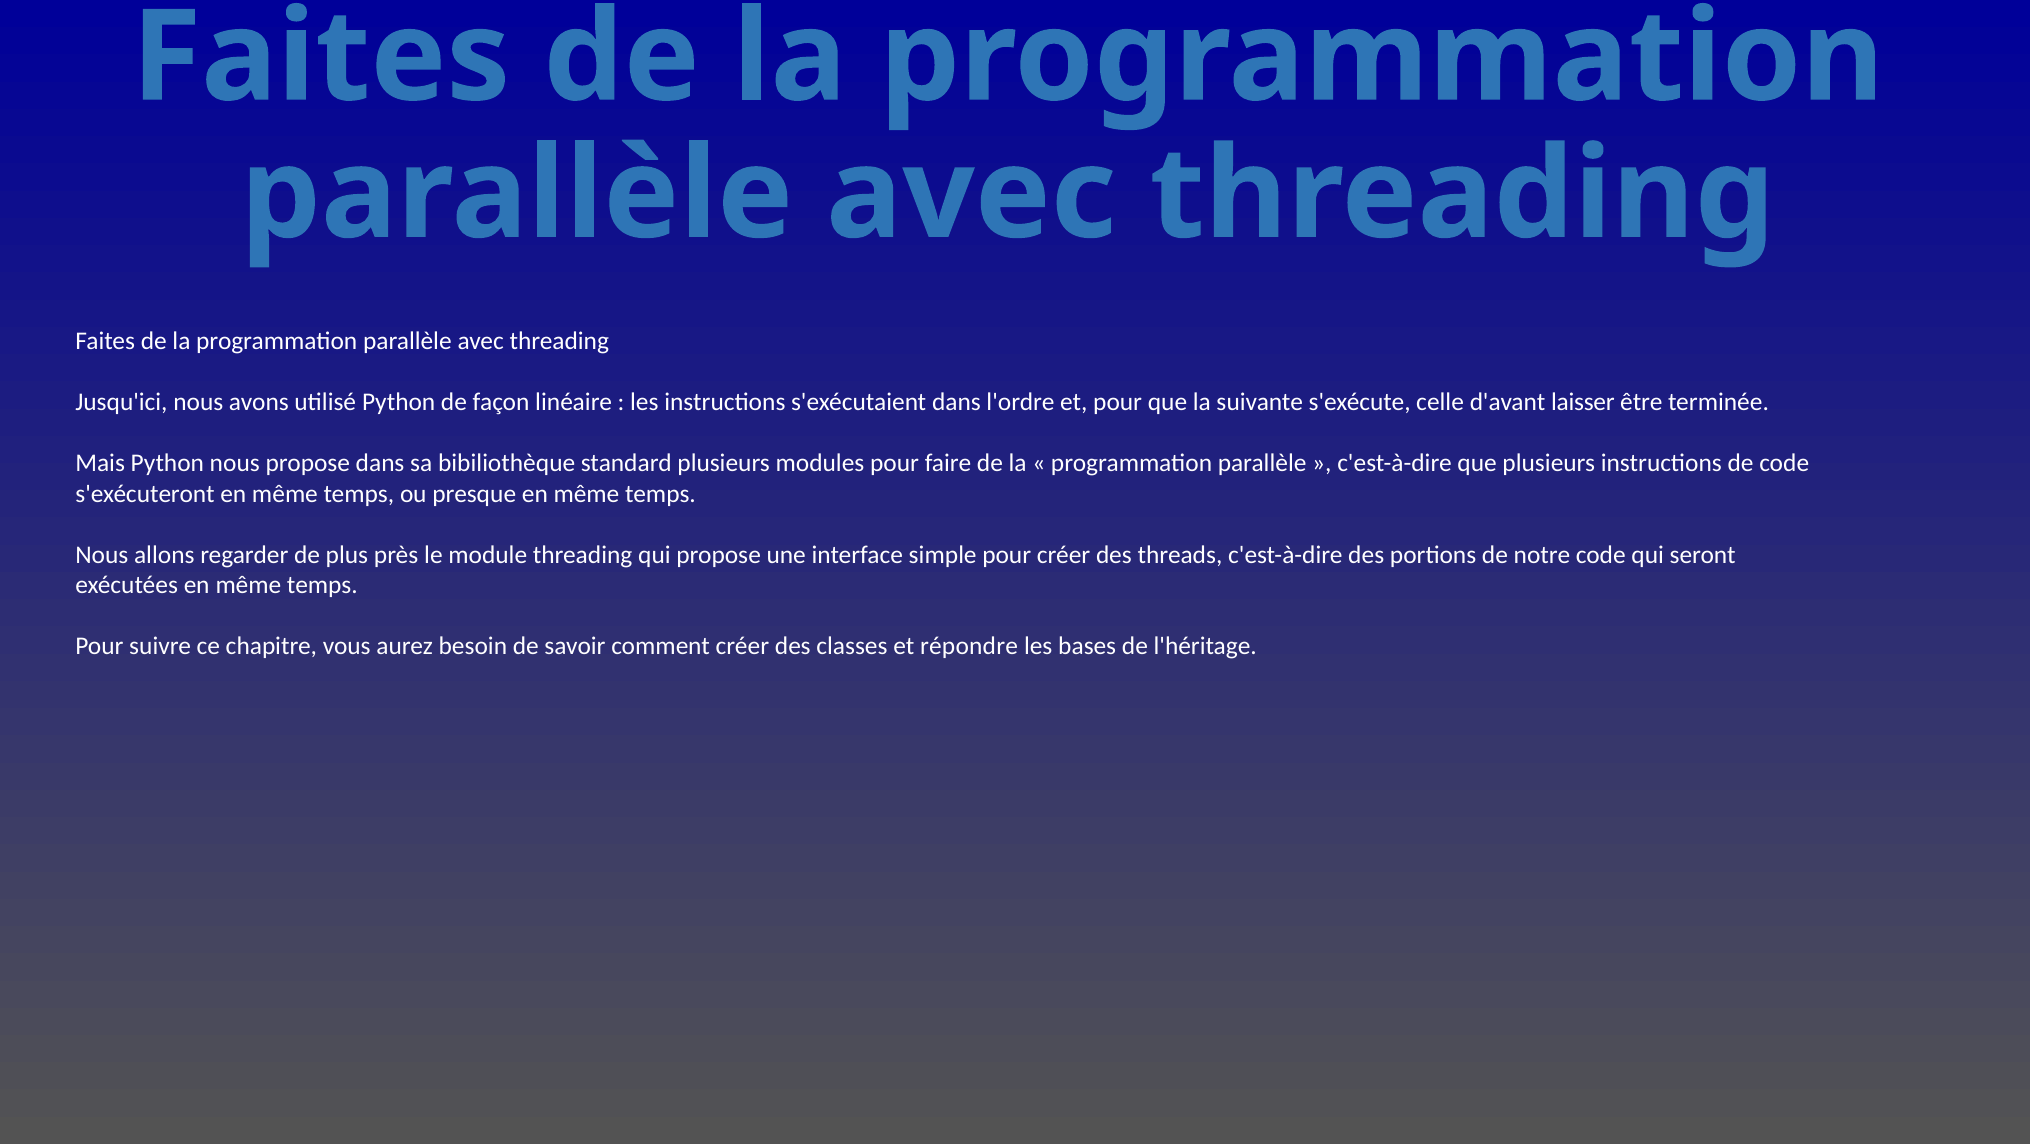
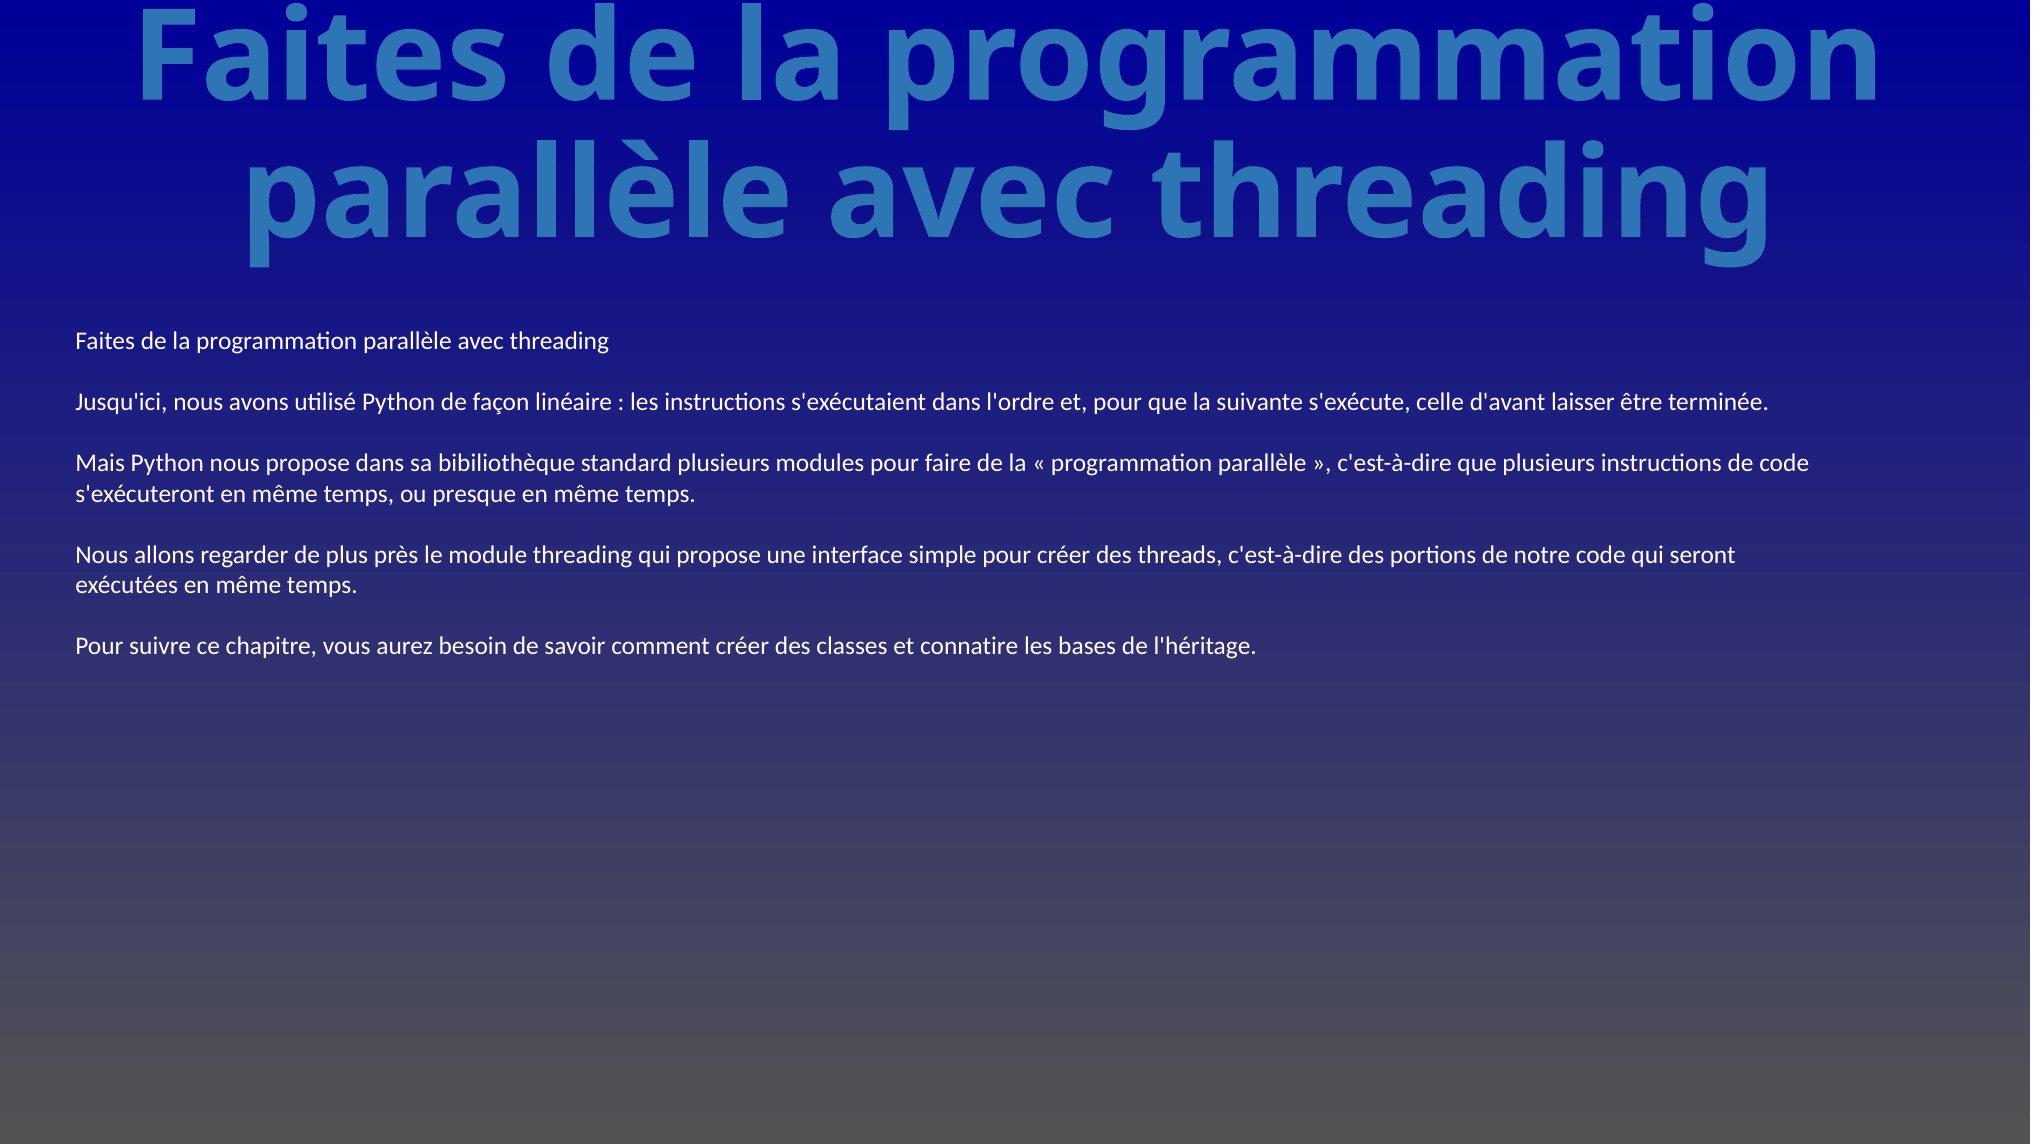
répondre: répondre -> connatire
